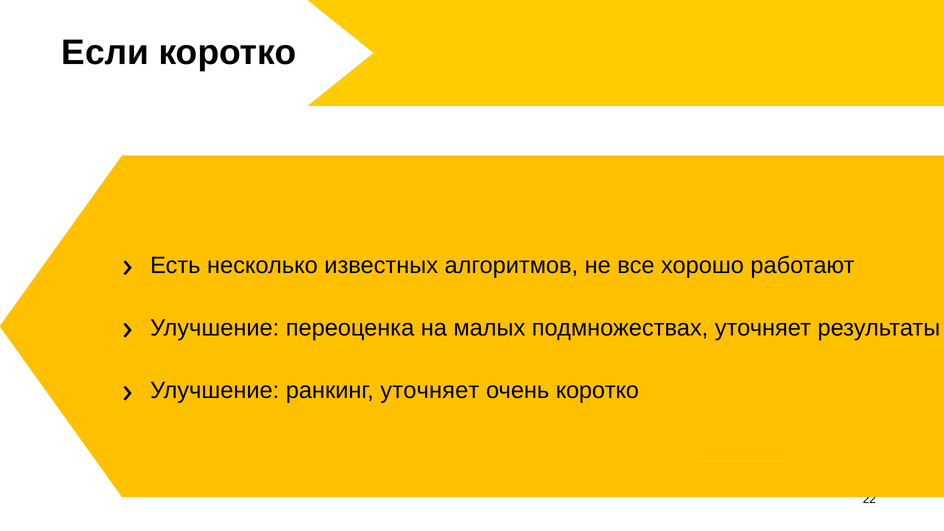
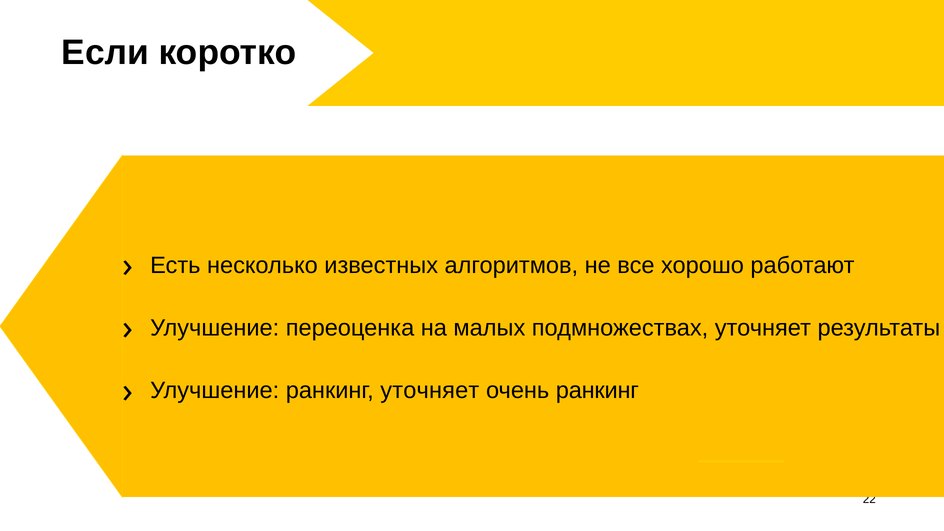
очень коротко: коротко -> ранкинг
